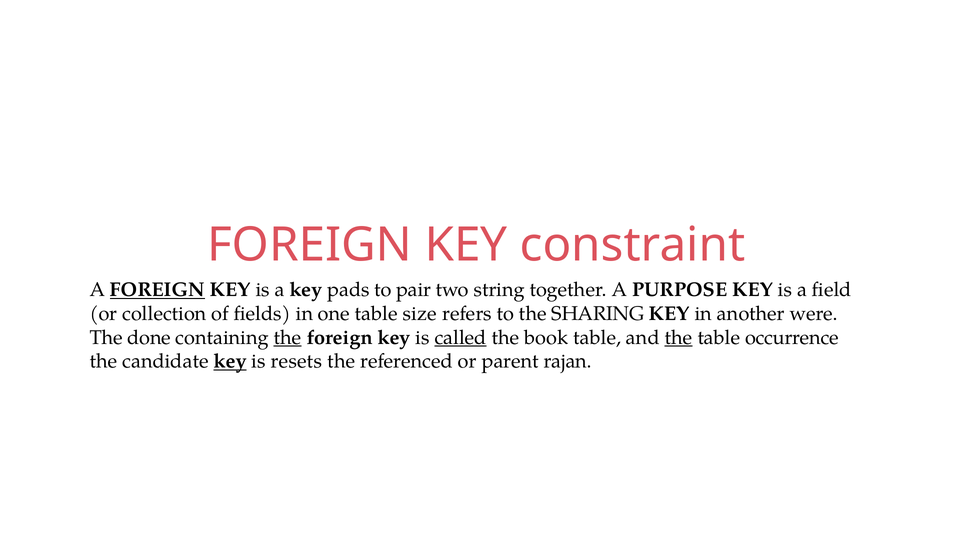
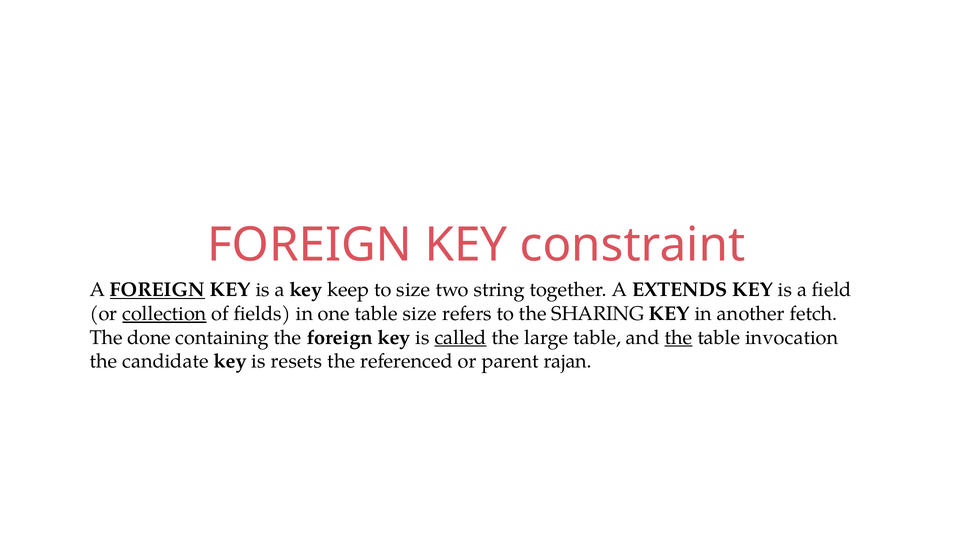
pads: pads -> keep
to pair: pair -> size
PURPOSE: PURPOSE -> EXTENDS
collection underline: none -> present
were: were -> fetch
the at (288, 338) underline: present -> none
book: book -> large
occurrence: occurrence -> invocation
key at (230, 361) underline: present -> none
